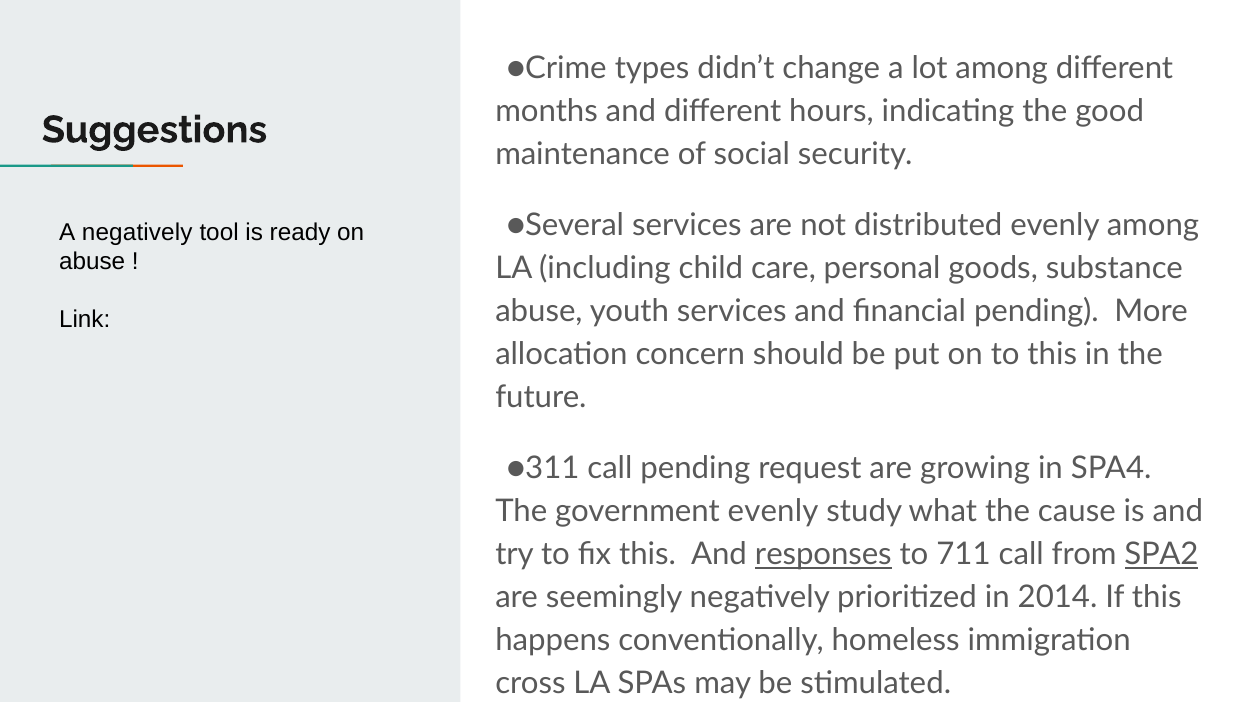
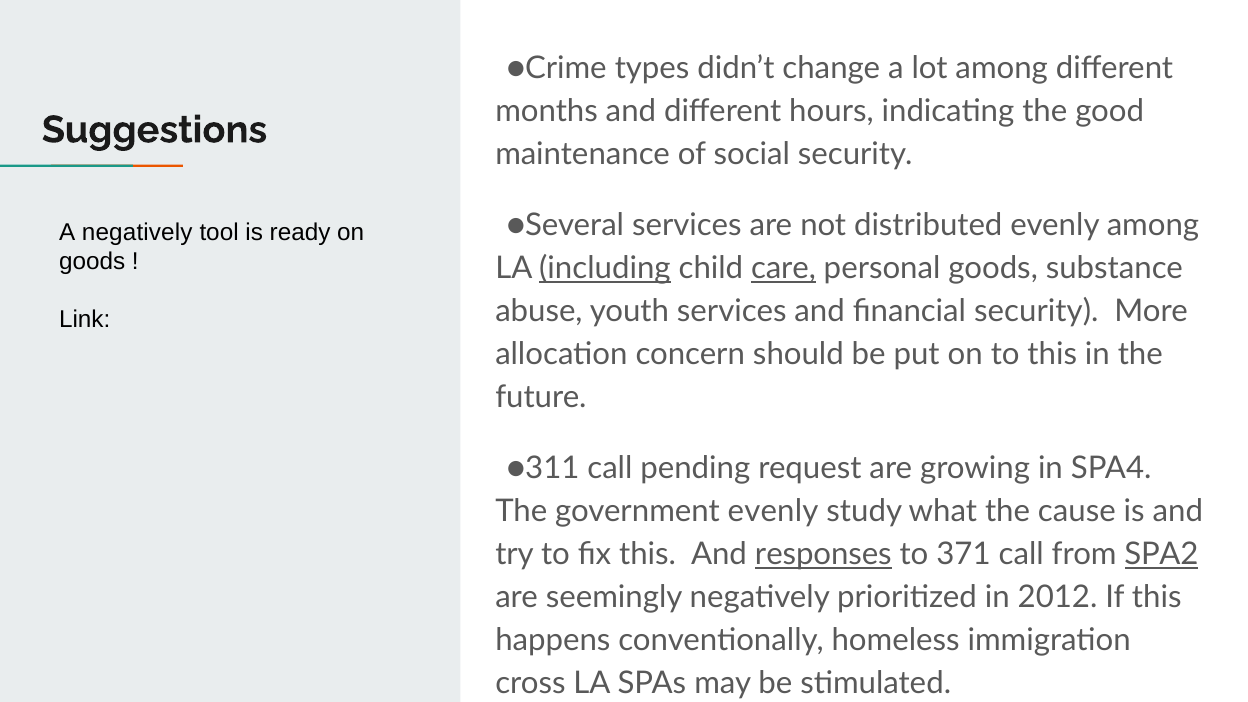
abuse at (92, 262): abuse -> goods
including underline: none -> present
care underline: none -> present
financial pending: pending -> security
711: 711 -> 371
2014: 2014 -> 2012
